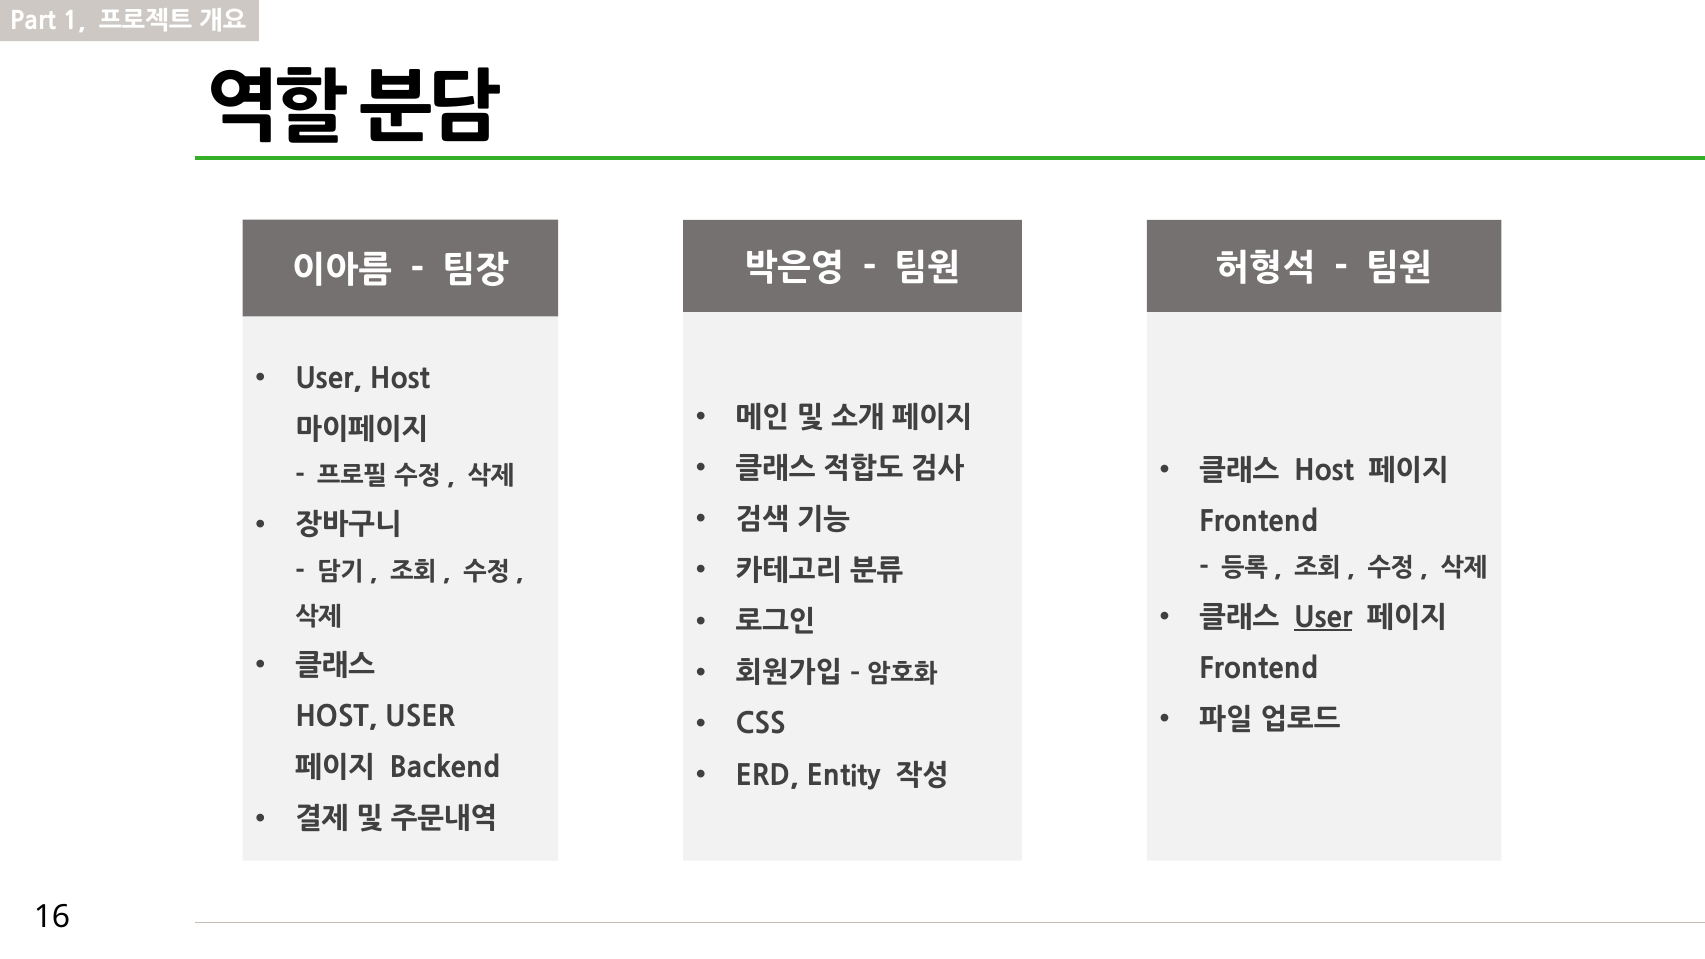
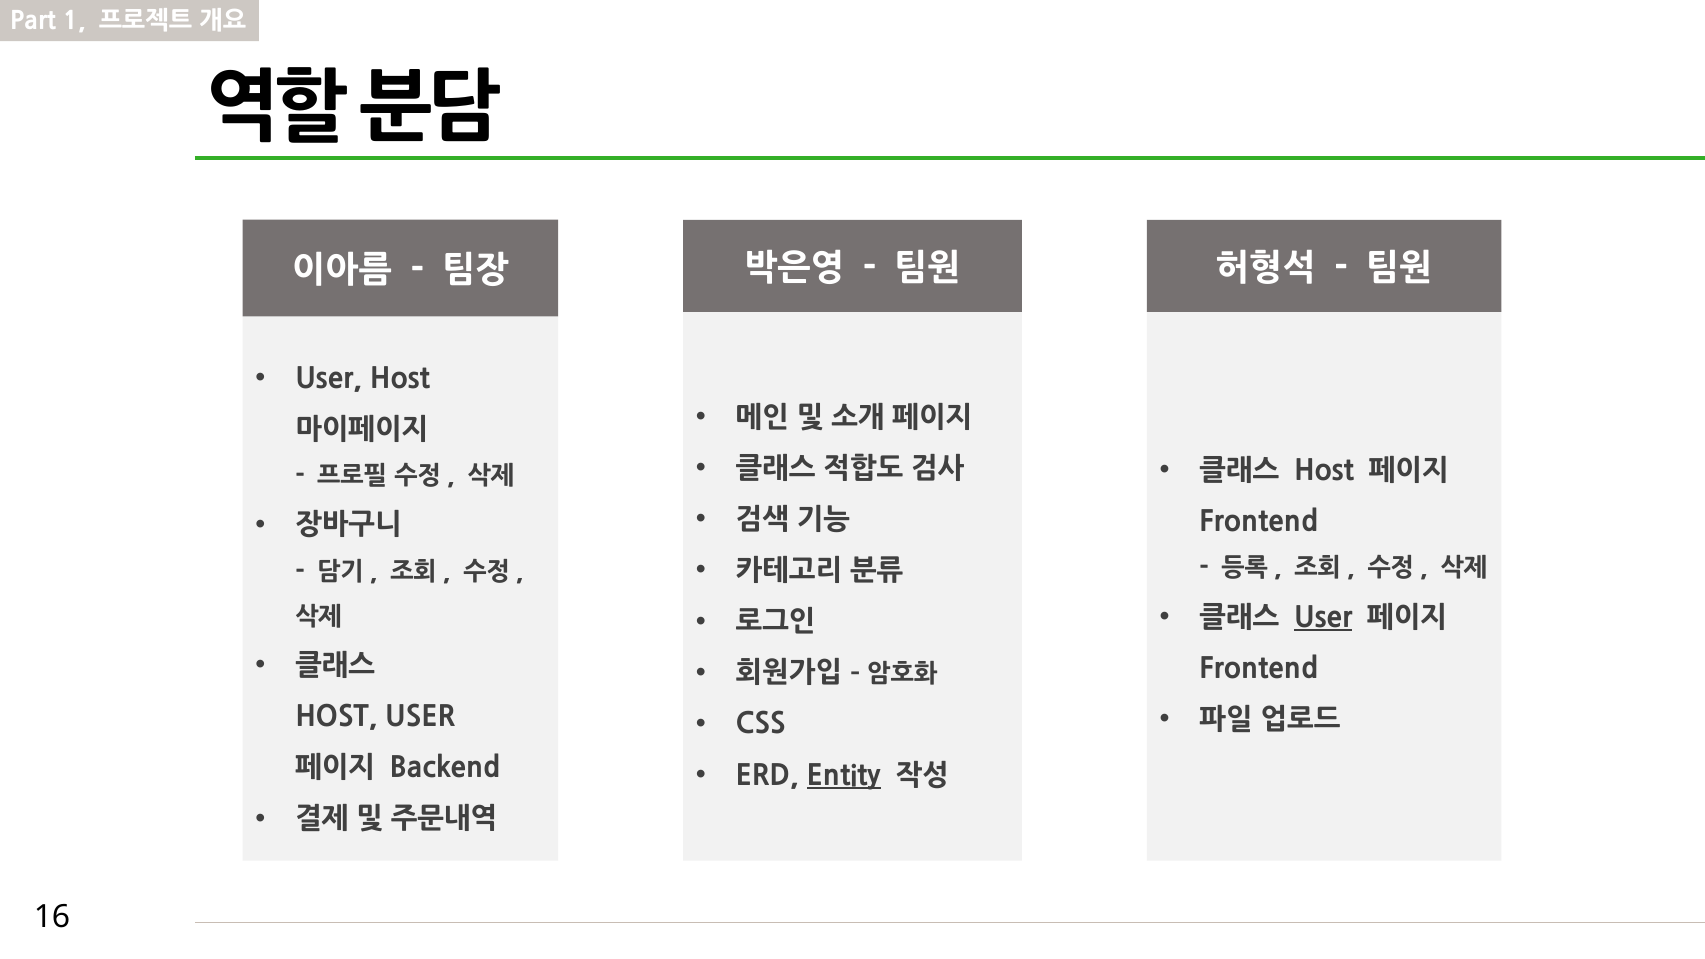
Entity underline: none -> present
